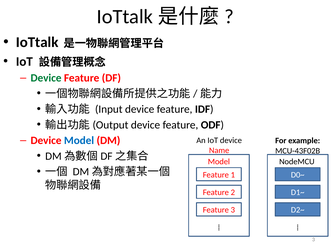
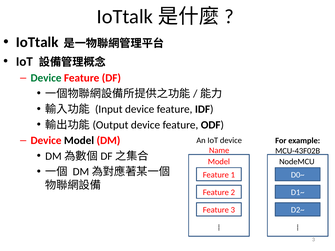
Model at (79, 141) colour: blue -> black
